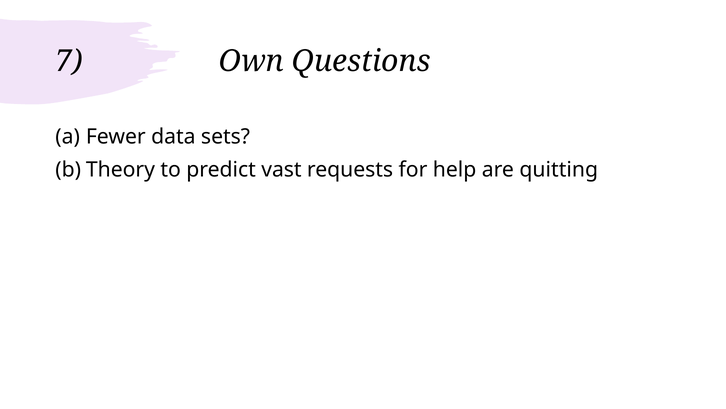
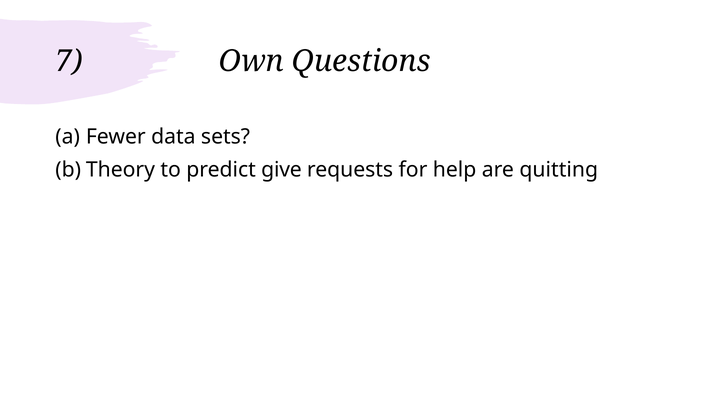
vast: vast -> give
